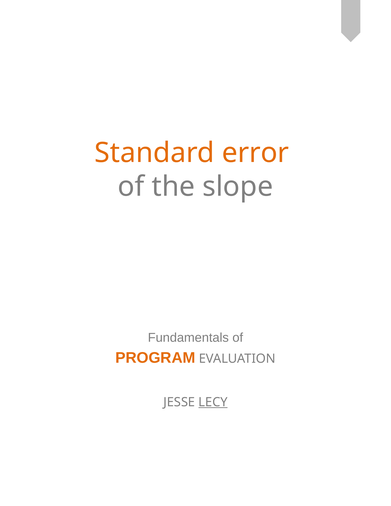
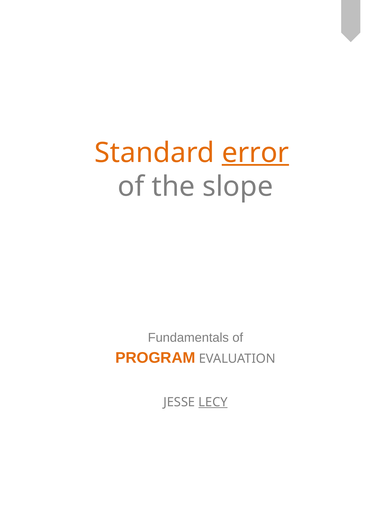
error underline: none -> present
